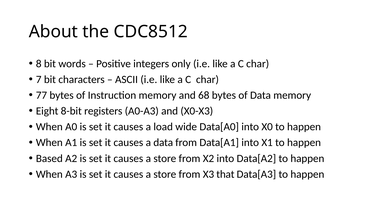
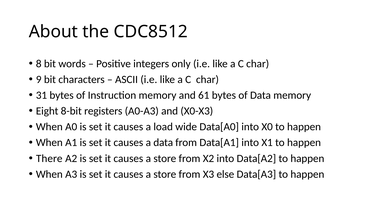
7: 7 -> 9
77: 77 -> 31
68: 68 -> 61
Based: Based -> There
that: that -> else
